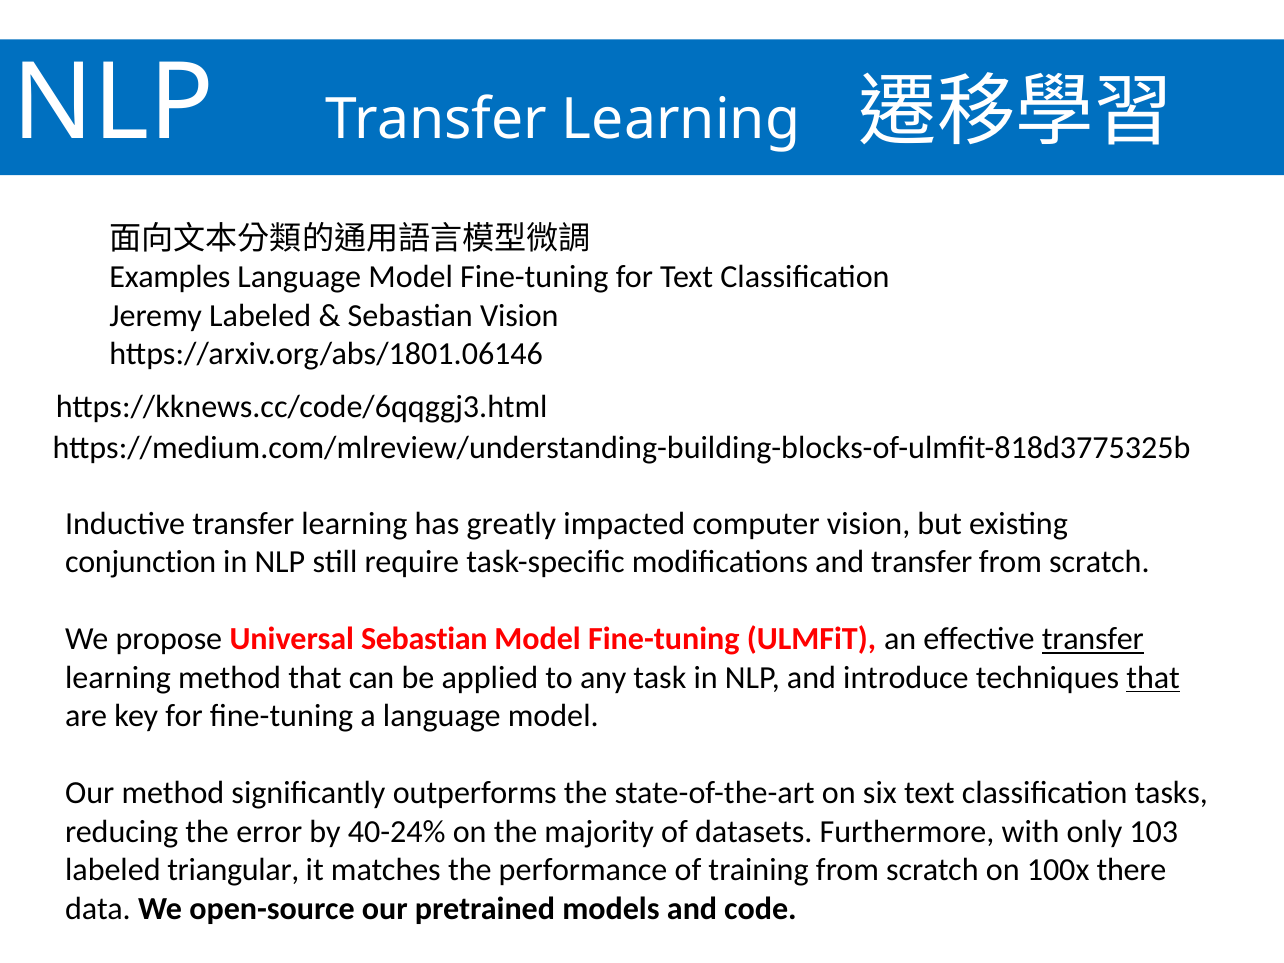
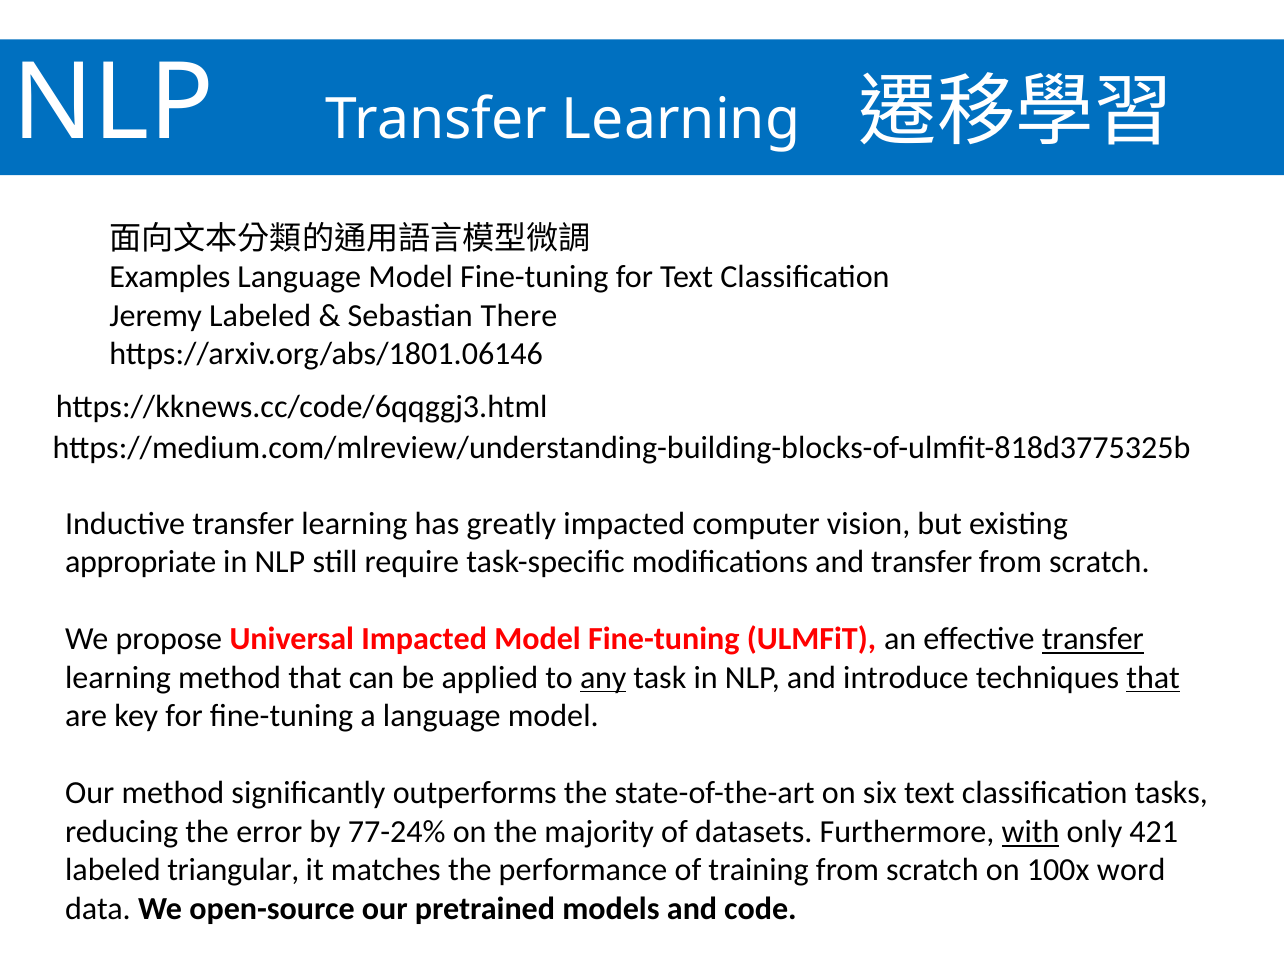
Sebastian Vision: Vision -> There
conjunction: conjunction -> appropriate
Universal Sebastian: Sebastian -> Impacted
any underline: none -> present
40-24%: 40-24% -> 77-24%
with underline: none -> present
103: 103 -> 421
there: there -> word
